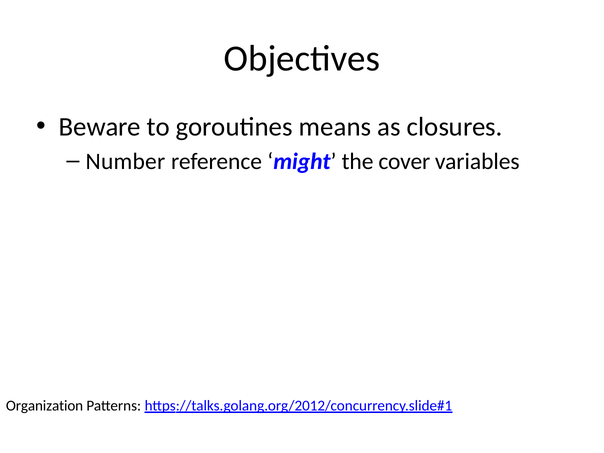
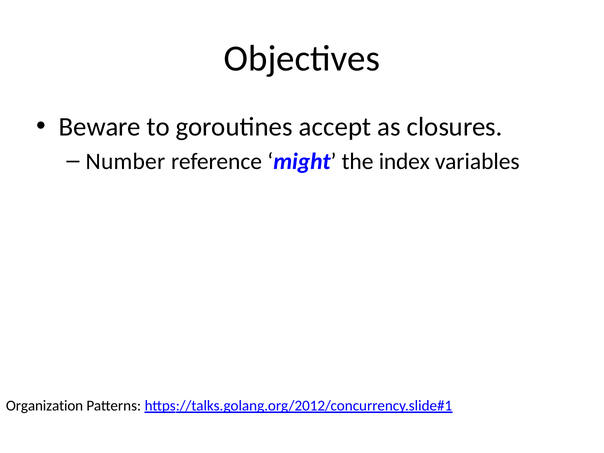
means: means -> accept
cover: cover -> index
